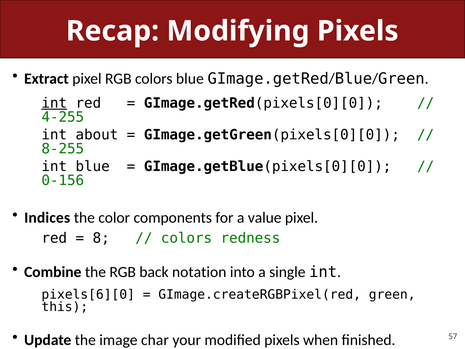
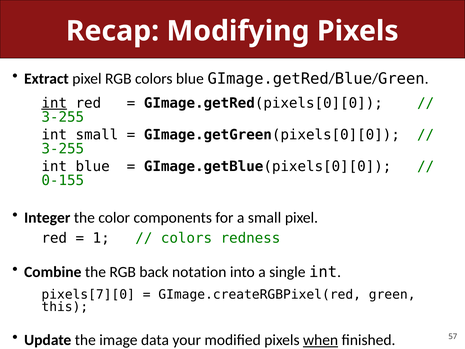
4-255 at (63, 117): 4-255 -> 3-255
int about: about -> small
8-255 at (63, 149): 8-255 -> 3-255
0-156: 0-156 -> 0-155
Indices: Indices -> Integer
a value: value -> small
8: 8 -> 1
pixels[6][0: pixels[6][0 -> pixels[7][0
char: char -> data
when underline: none -> present
